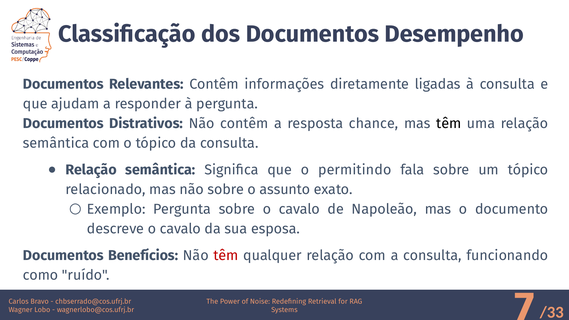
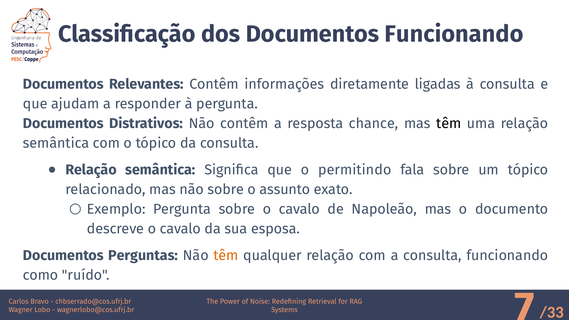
Documentos Desempenho: Desempenho -> Funcionando
Benefícios: Benefícios -> Perguntas
têm at (226, 256) colour: red -> orange
